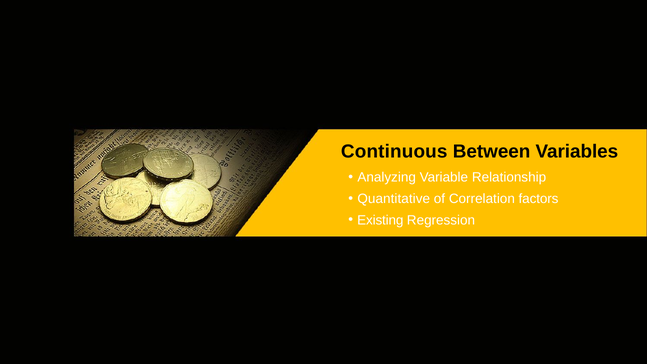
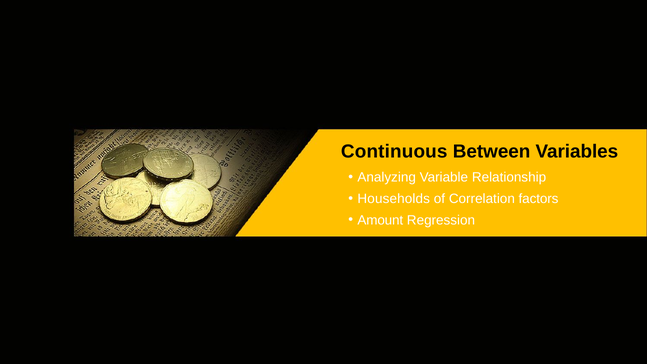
Quantitative: Quantitative -> Households
Existing: Existing -> Amount
